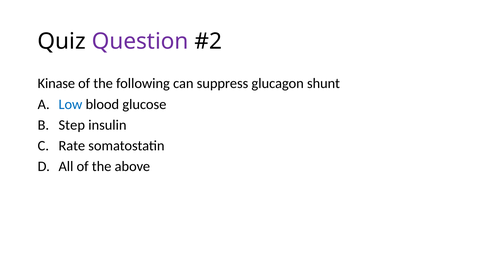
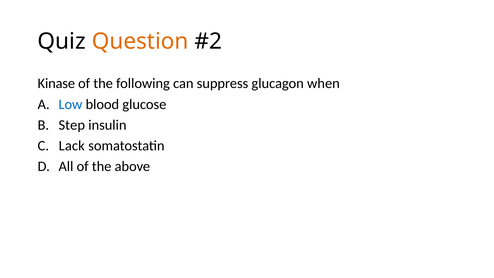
Question colour: purple -> orange
shunt: shunt -> when
Rate: Rate -> Lack
